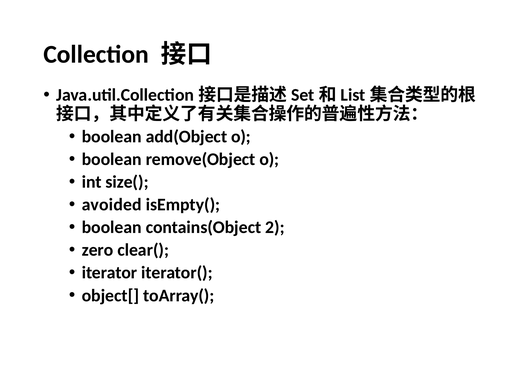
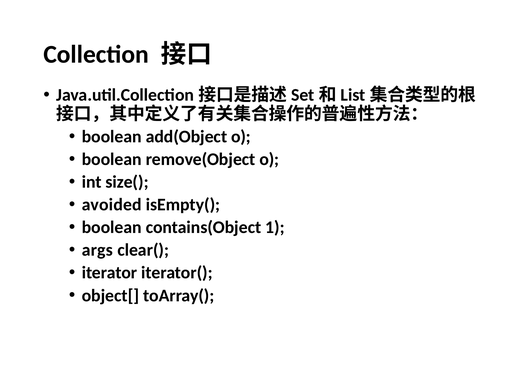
2: 2 -> 1
zero: zero -> args
